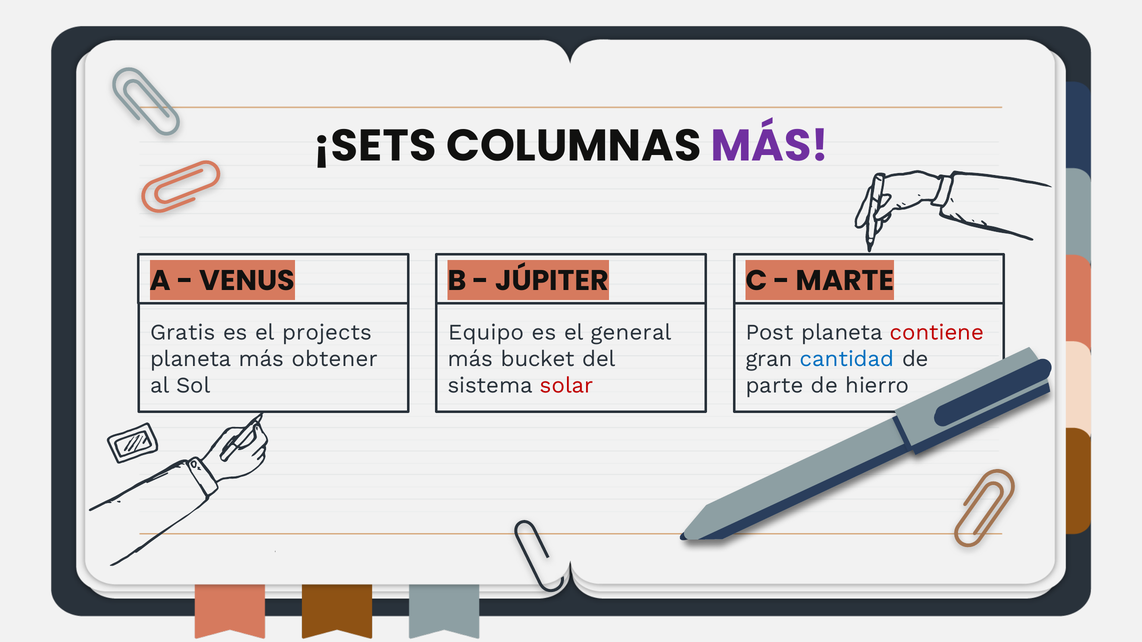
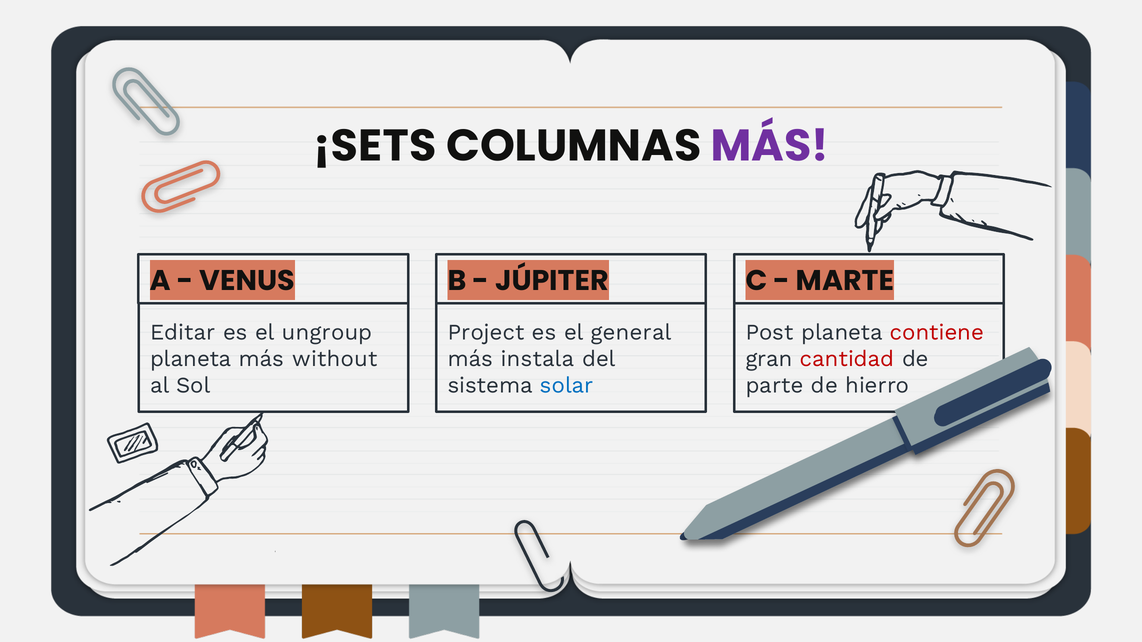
Gratis: Gratis -> Editar
projects: projects -> ungroup
Equipo: Equipo -> Project
obtener: obtener -> without
bucket: bucket -> instala
cantidad colour: blue -> red
solar colour: red -> blue
